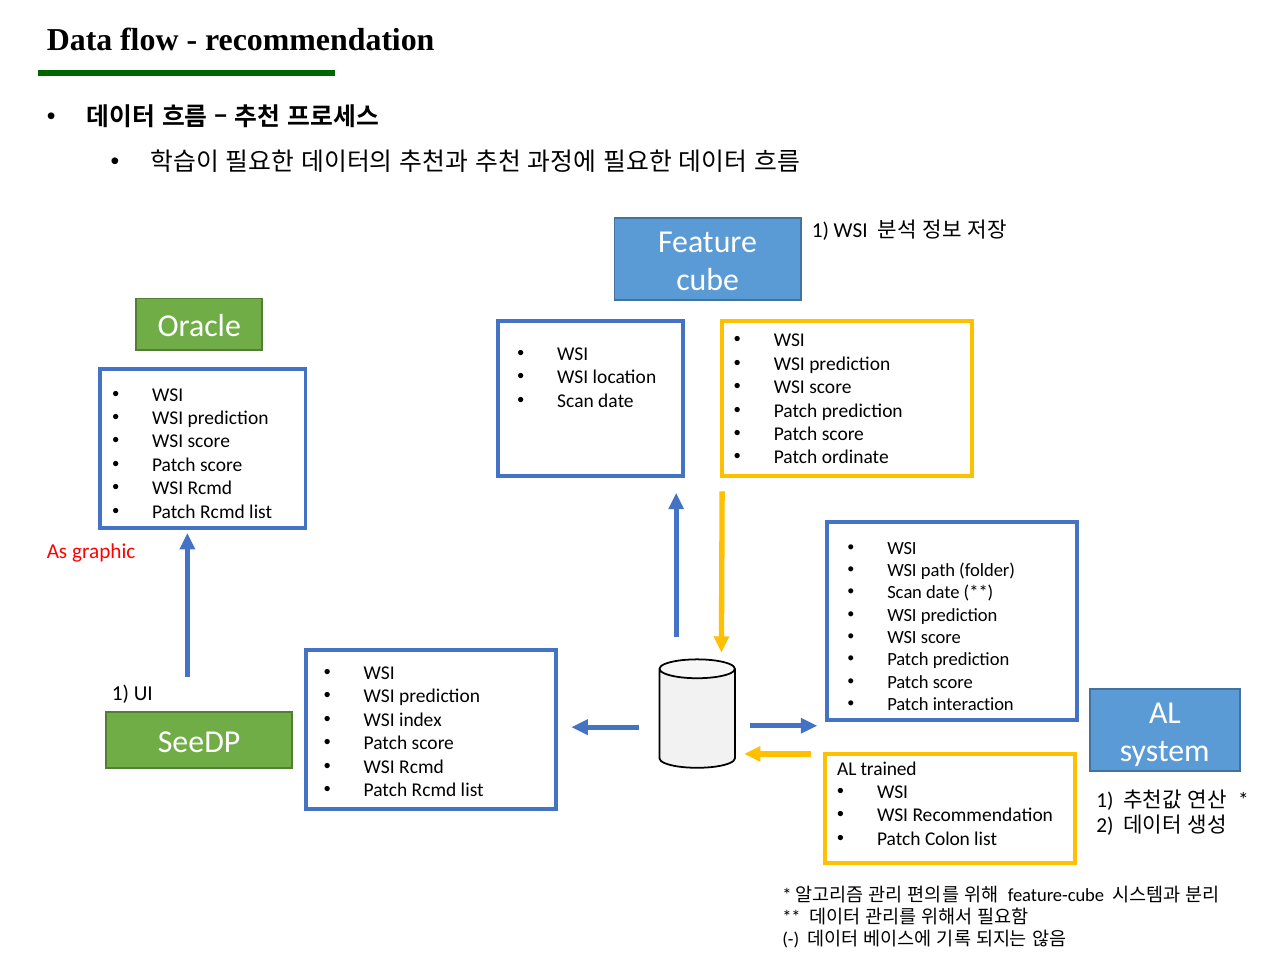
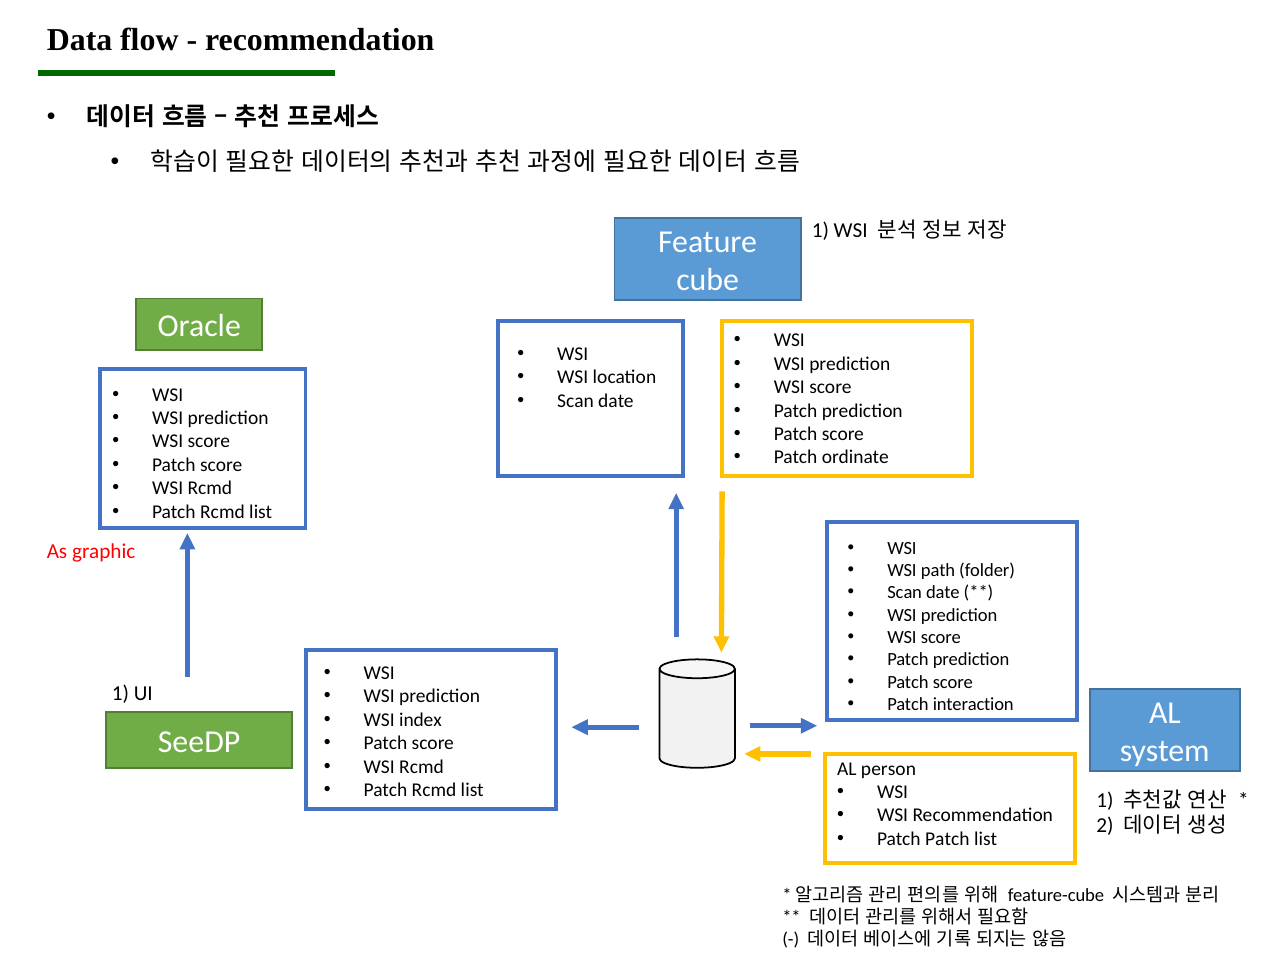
trained: trained -> person
Patch Colon: Colon -> Patch
